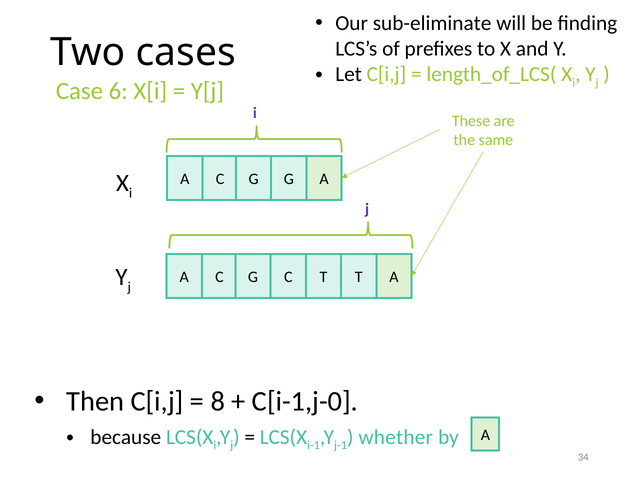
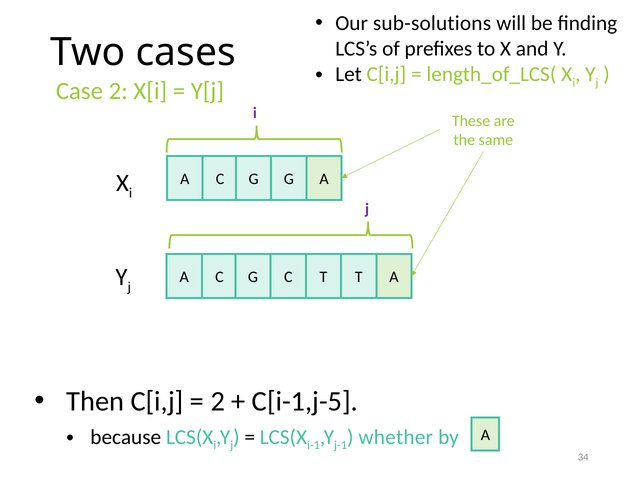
sub-eliminate: sub-eliminate -> sub-solutions
Case 6: 6 -> 2
8 at (218, 401): 8 -> 2
C[i-1,j-0: C[i-1,j-0 -> C[i-1,j-5
